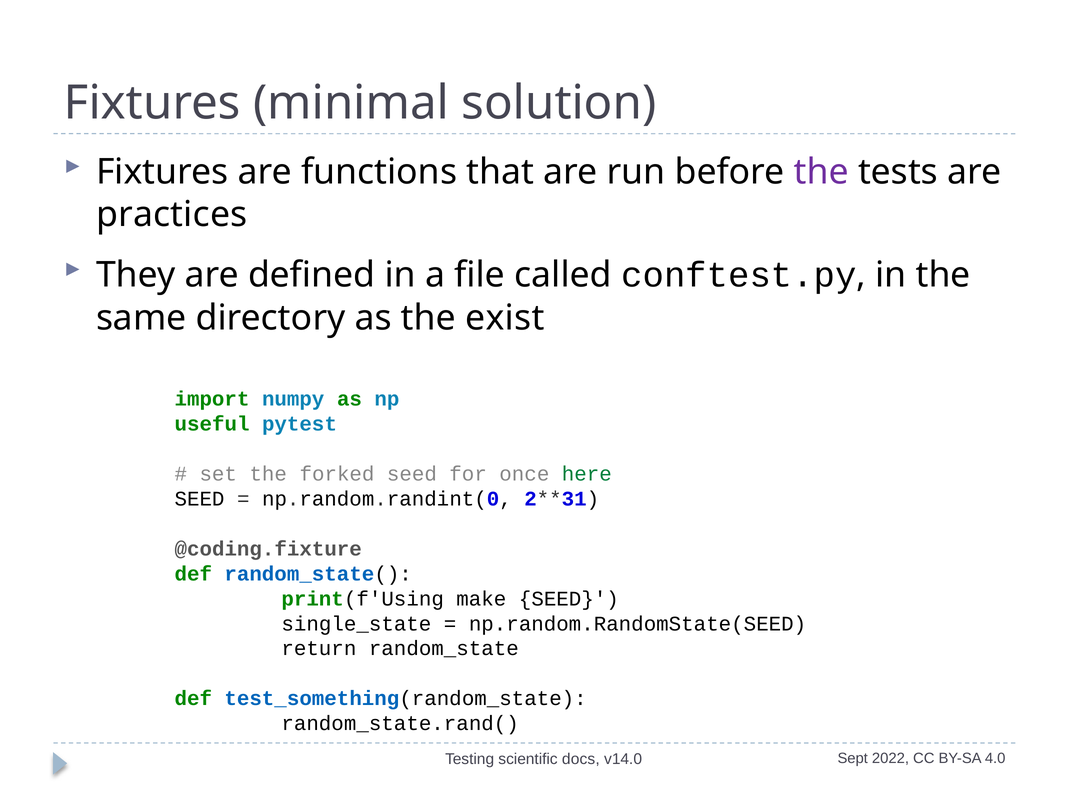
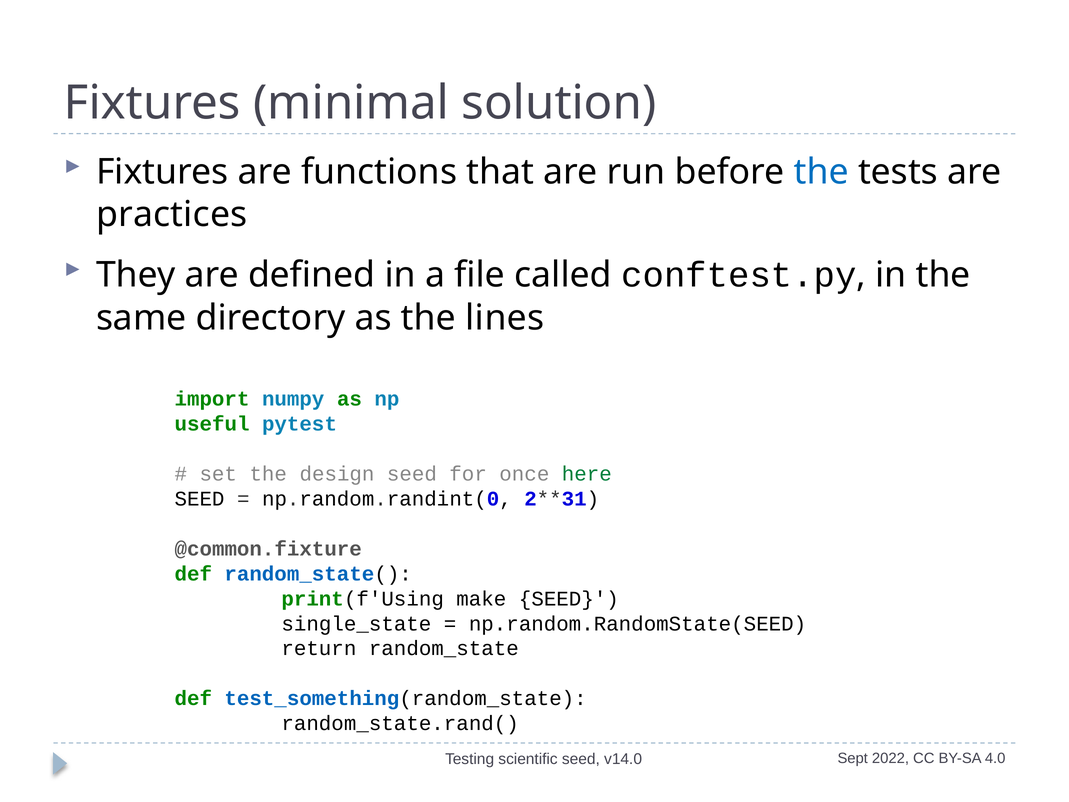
the at (821, 172) colour: purple -> blue
exist: exist -> lines
forked: forked -> design
@coding.fixture: @coding.fixture -> @common.fixture
scientific docs: docs -> seed
